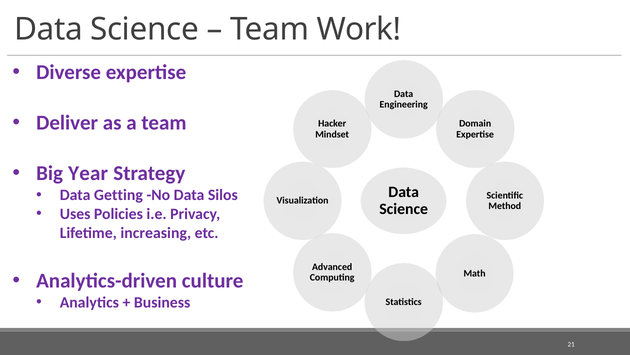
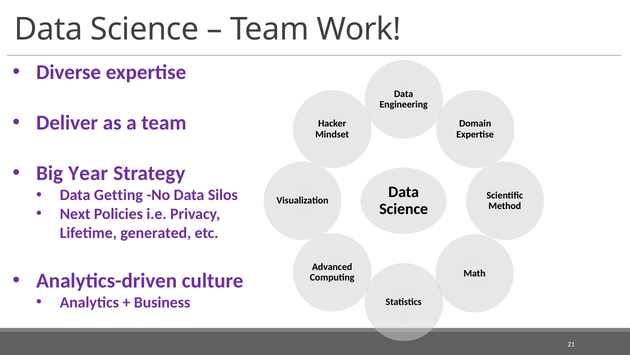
Uses: Uses -> Next
increasing: increasing -> generated
